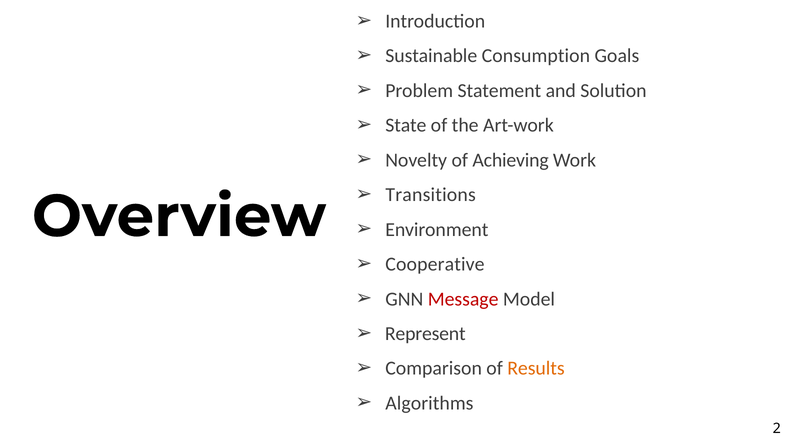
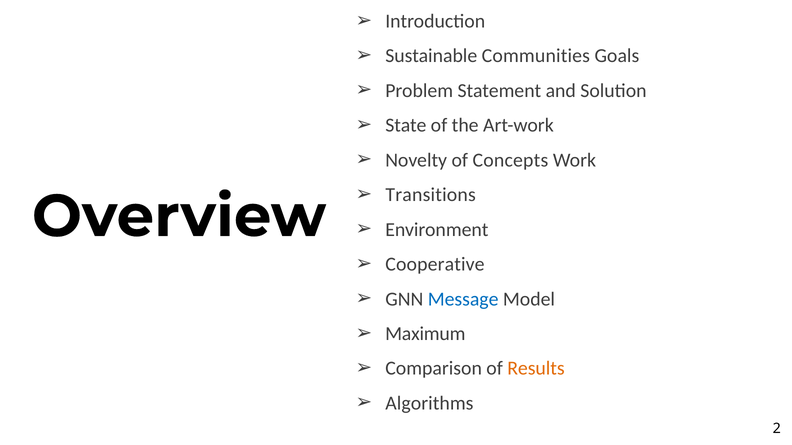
Consumption: Consumption -> Communities
Achieving: Achieving -> Concepts
Message colour: red -> blue
Represent: Represent -> Maximum
